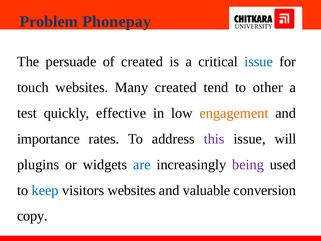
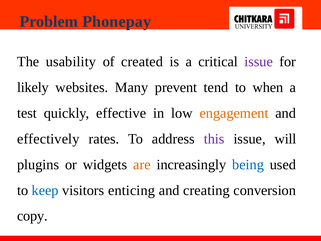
persuade: persuade -> usability
issue at (259, 62) colour: blue -> purple
touch: touch -> likely
Many created: created -> prevent
other: other -> when
importance: importance -> effectively
are colour: blue -> orange
being colour: purple -> blue
visitors websites: websites -> enticing
valuable: valuable -> creating
